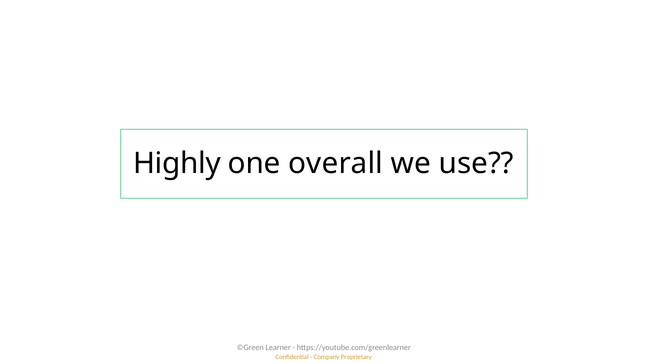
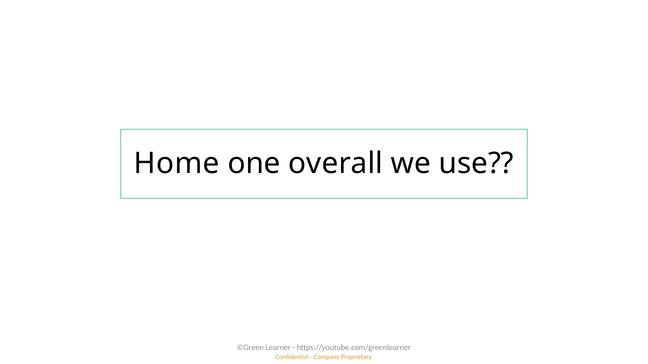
Highly: Highly -> Home
